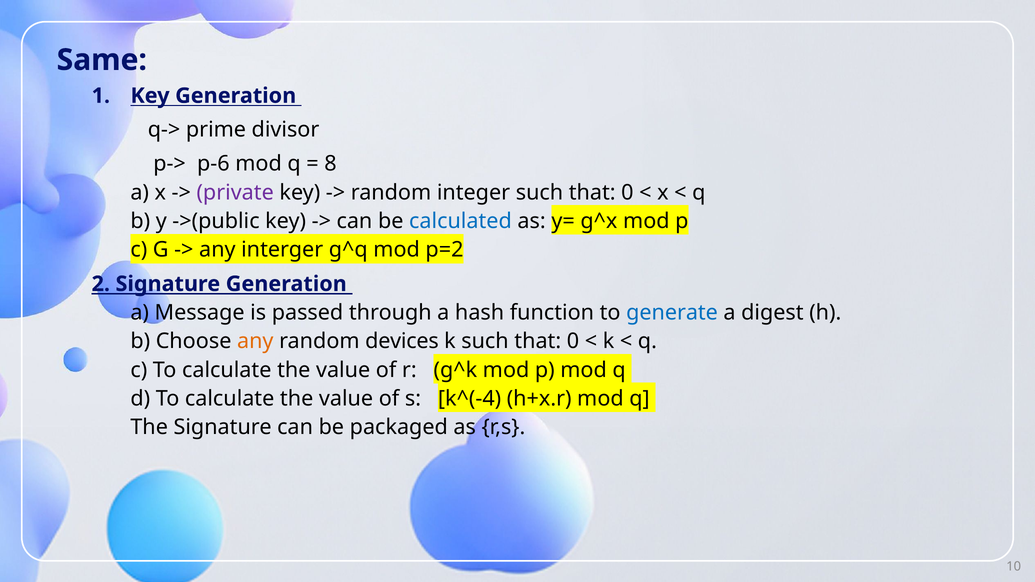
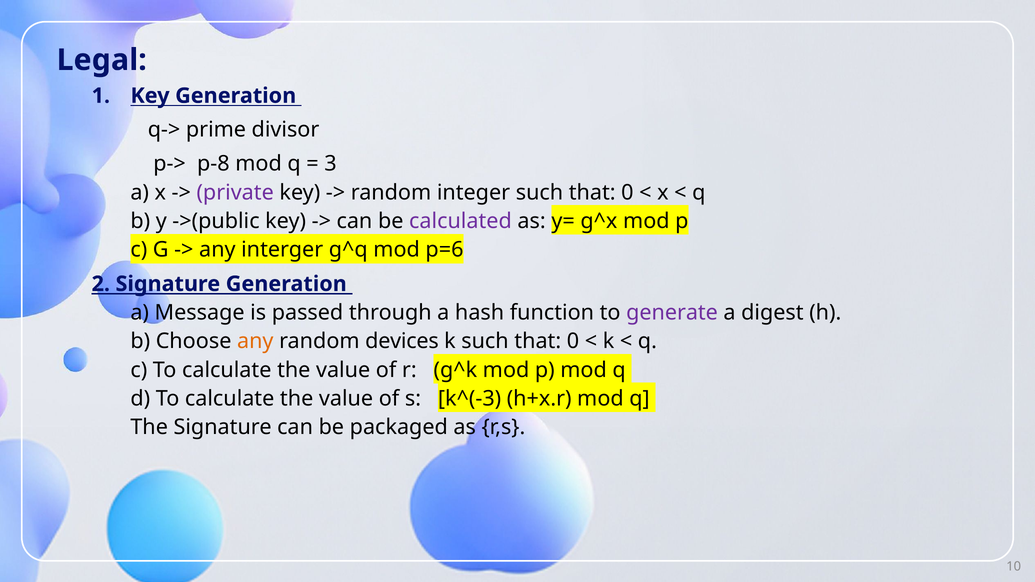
Same: Same -> Legal
p-6: p-6 -> p-8
8: 8 -> 3
calculated colour: blue -> purple
p=2: p=2 -> p=6
generate colour: blue -> purple
k^(-4: k^(-4 -> k^(-3
